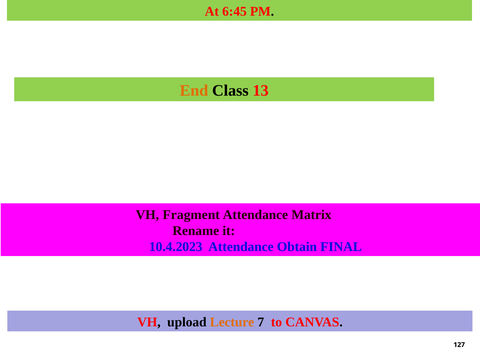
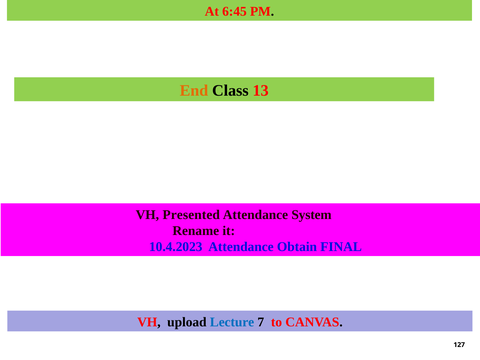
Fragment: Fragment -> Presented
Matrix: Matrix -> System
Lecture colour: orange -> blue
